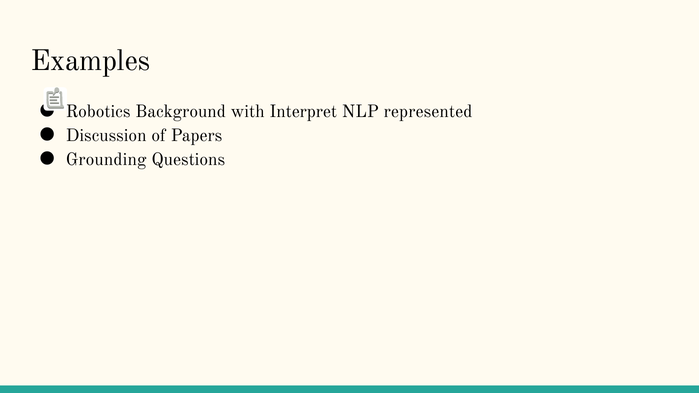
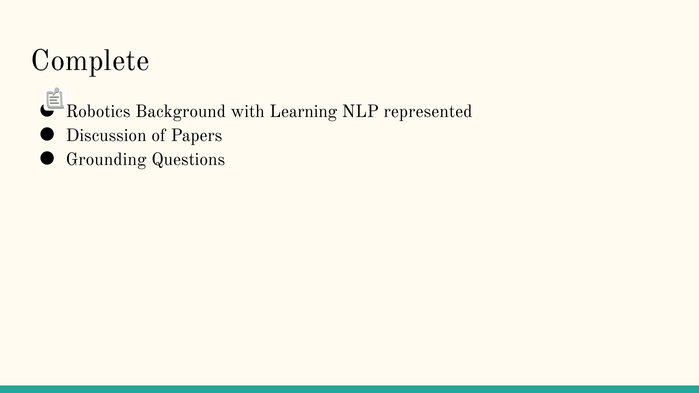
Examples: Examples -> Complete
Interpret: Interpret -> Learning
